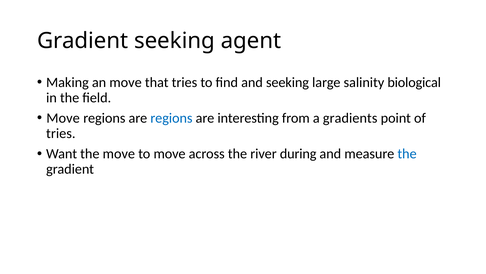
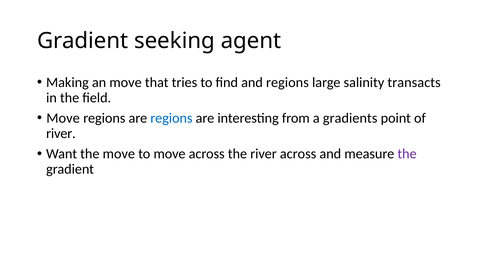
and seeking: seeking -> regions
biological: biological -> transacts
tries at (61, 133): tries -> river
river during: during -> across
the at (407, 154) colour: blue -> purple
